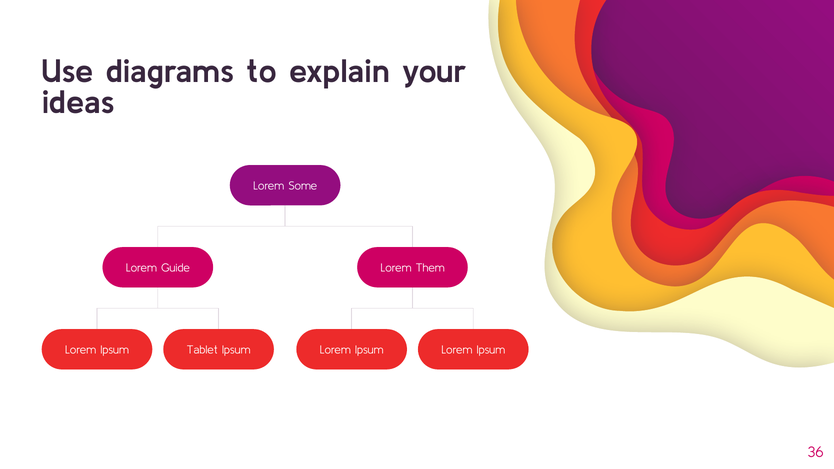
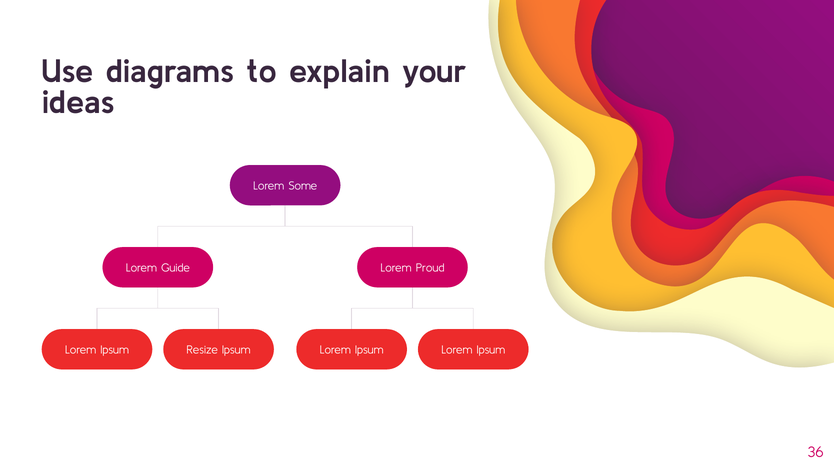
Them: Them -> Proud
Tablet: Tablet -> Resize
